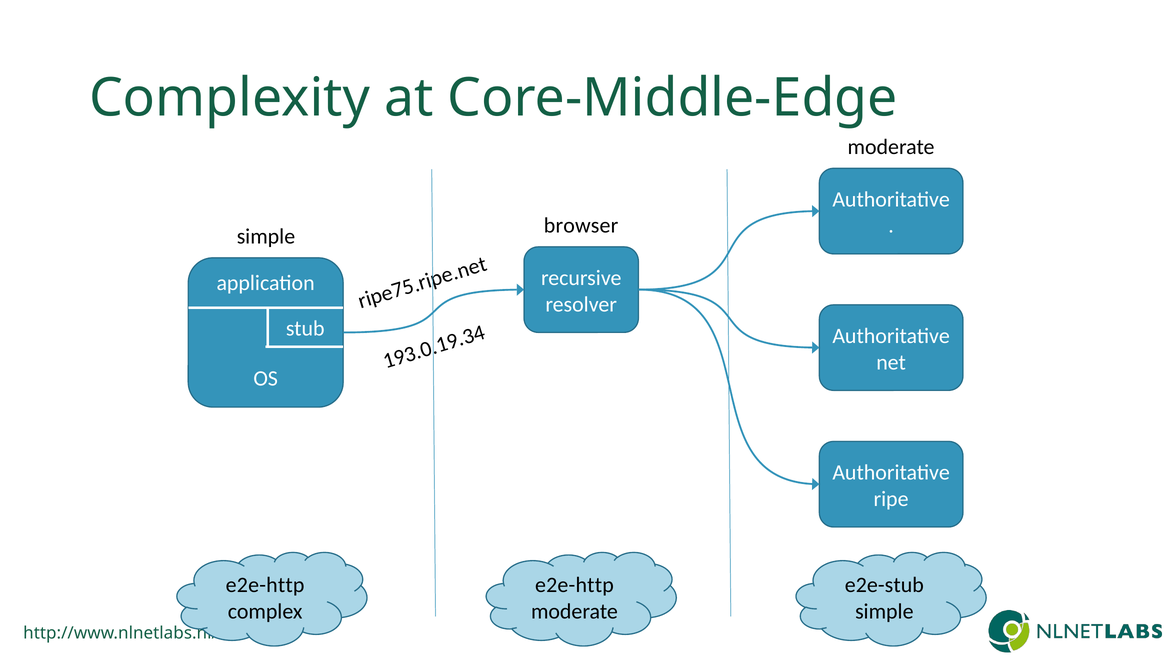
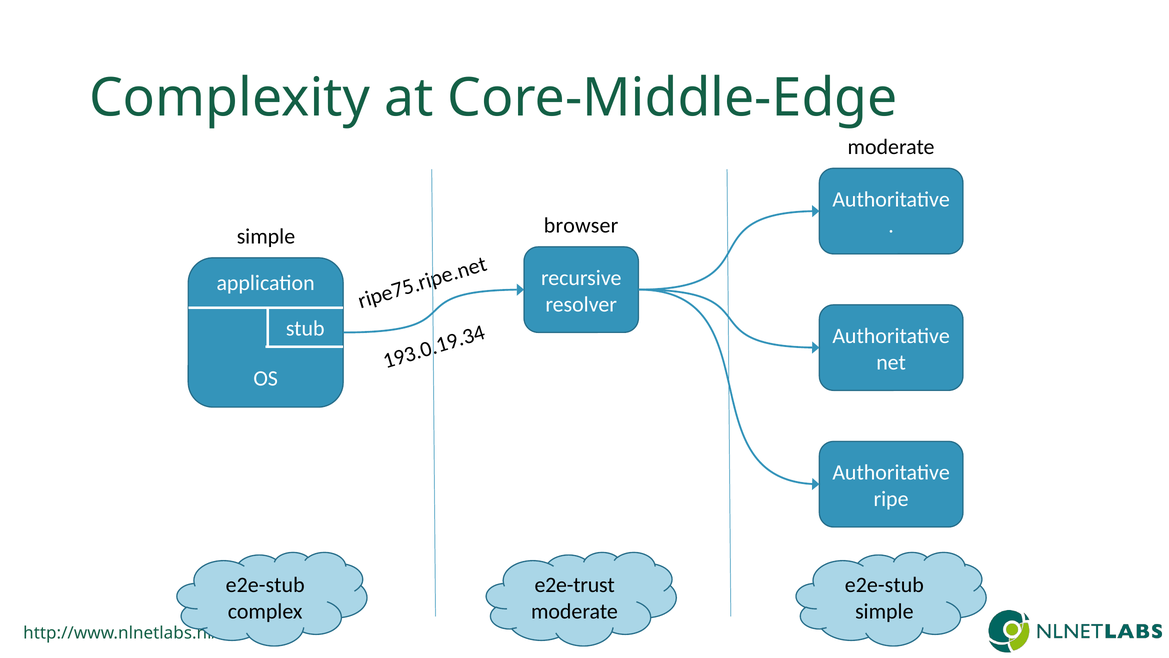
e2e-http at (265, 585): e2e-http -> e2e-stub
e2e-http at (574, 585): e2e-http -> e2e-trust
